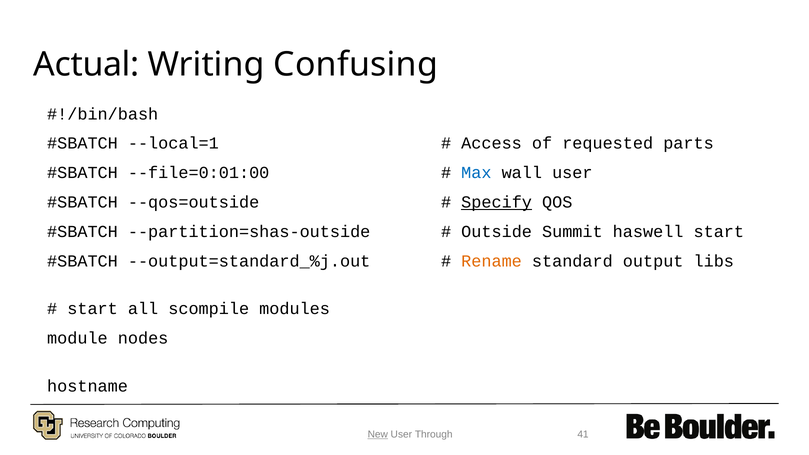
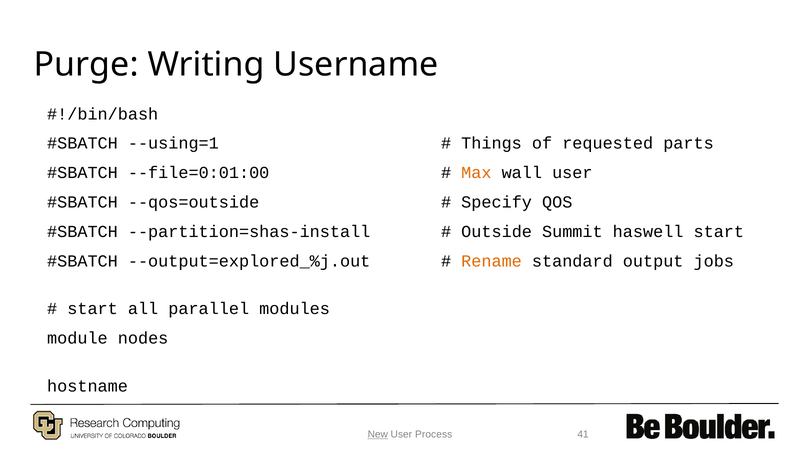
Actual: Actual -> Purge
Confusing: Confusing -> Username
--local=1: --local=1 -> --using=1
Access: Access -> Things
Max colour: blue -> orange
Specify underline: present -> none
--partition=shas-outside: --partition=shas-outside -> --partition=shas-install
--output=standard_%j.out: --output=standard_%j.out -> --output=explored_%j.out
libs: libs -> jobs
scompile: scompile -> parallel
Through: Through -> Process
